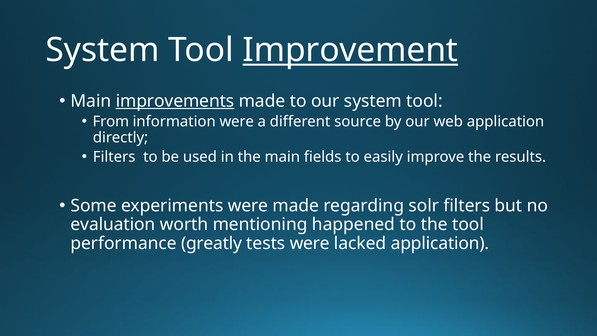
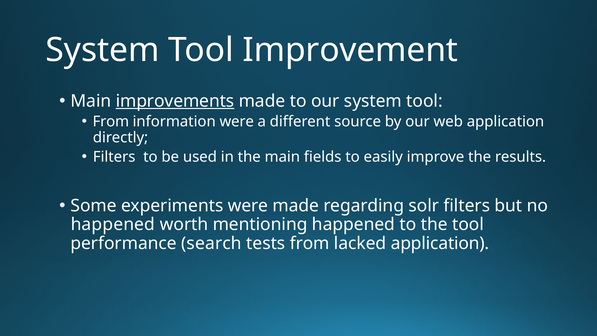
Improvement underline: present -> none
evaluation at (113, 224): evaluation -> happened
greatly: greatly -> search
tests were: were -> from
